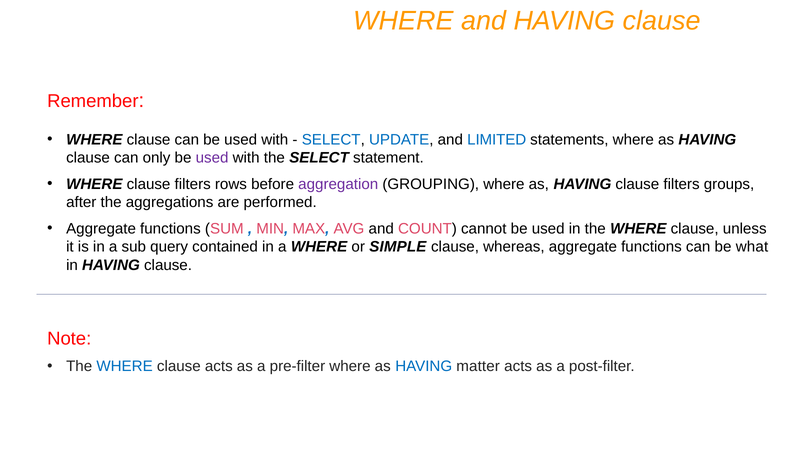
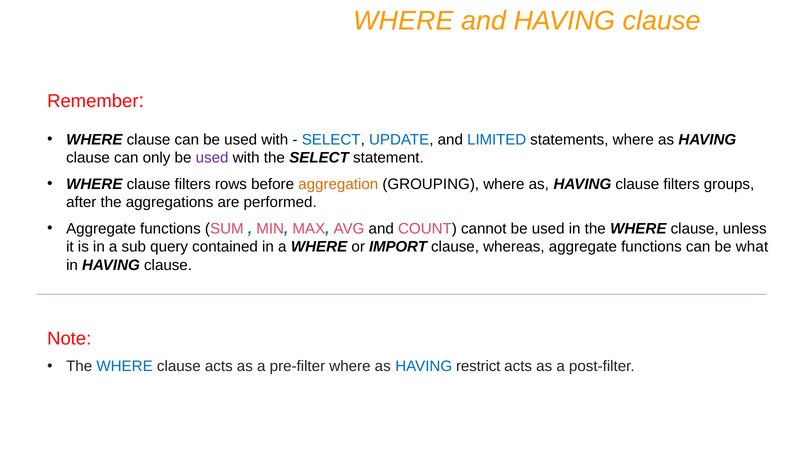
aggregation colour: purple -> orange
SIMPLE: SIMPLE -> IMPORT
matter: matter -> restrict
